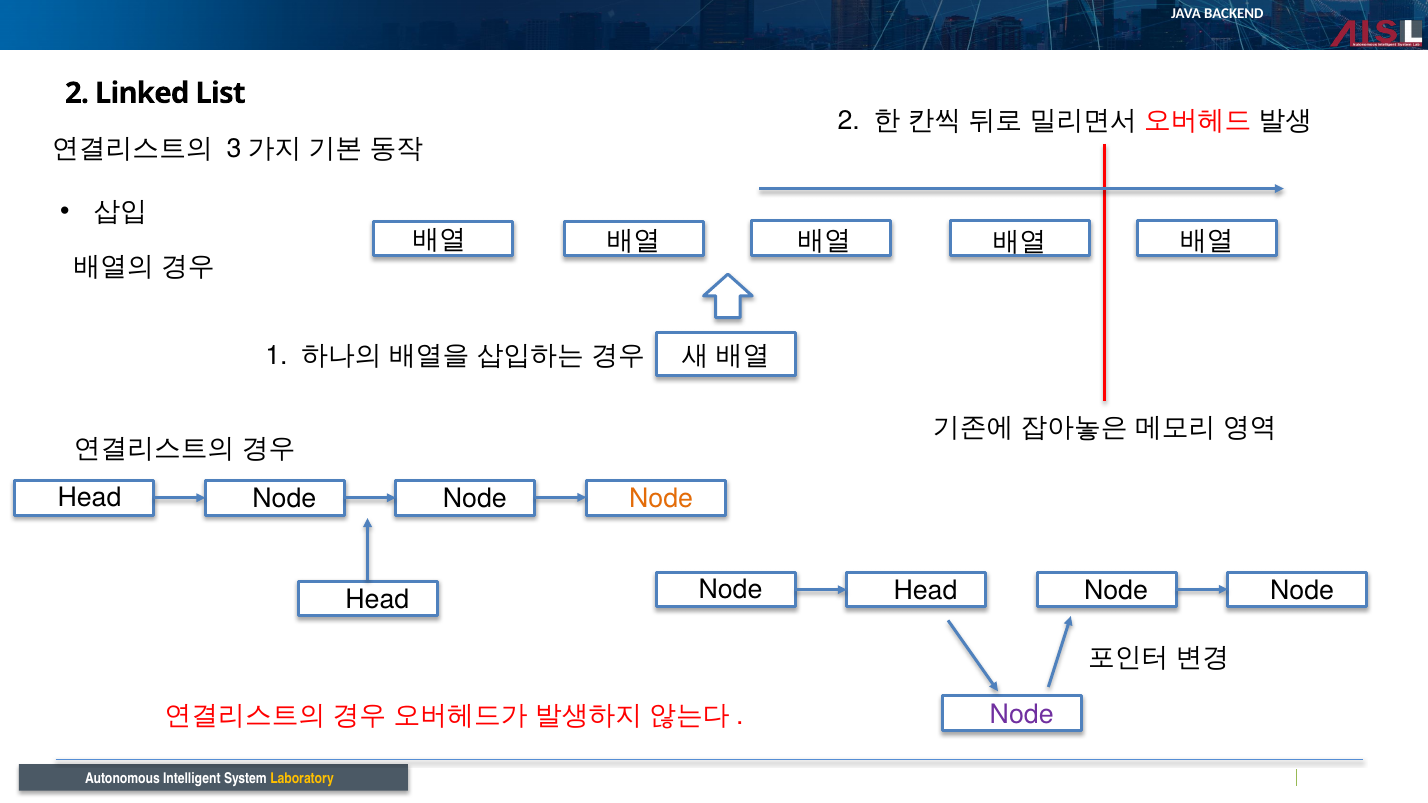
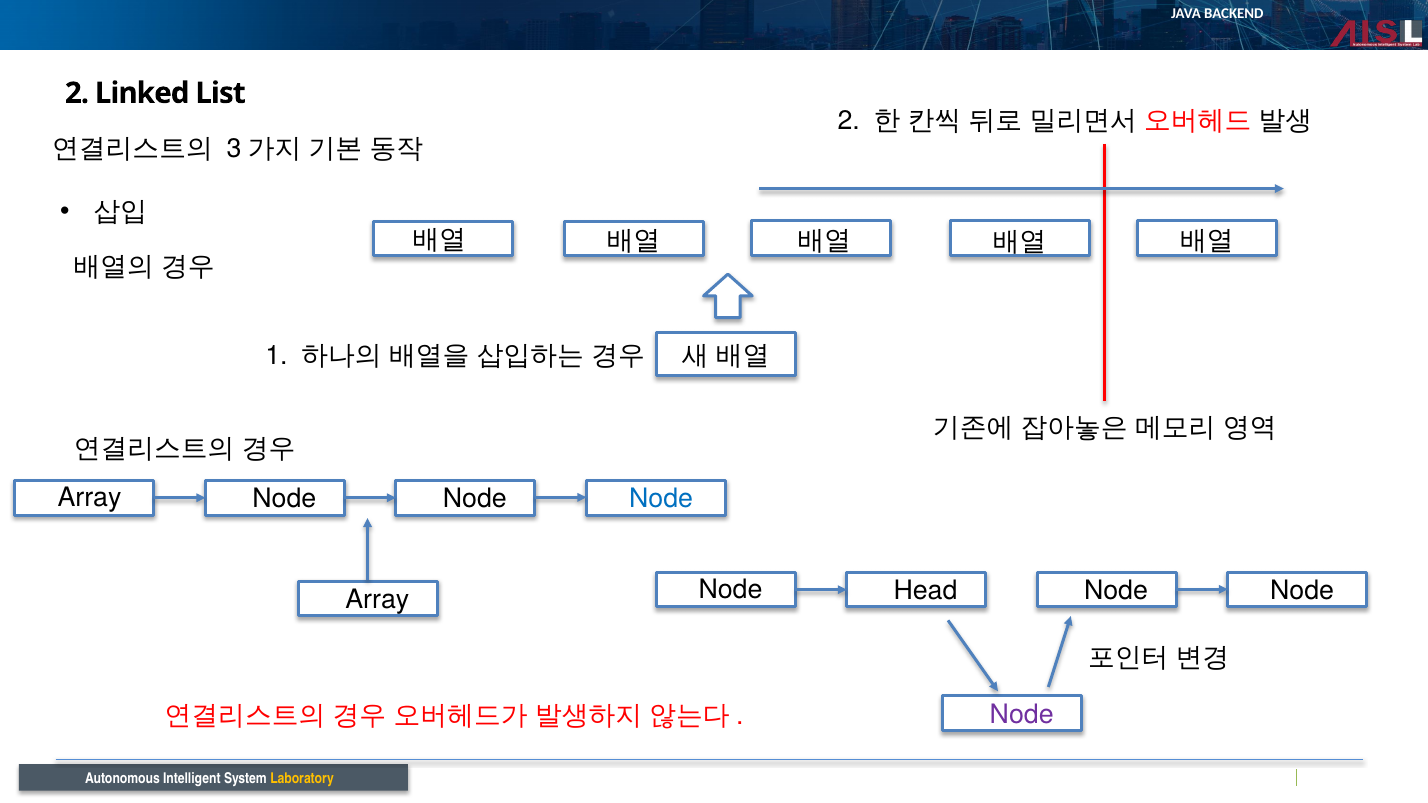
Head at (89, 498): Head -> Array
Node at (661, 499) colour: orange -> blue
Head at (377, 600): Head -> Array
